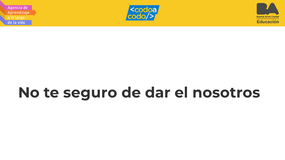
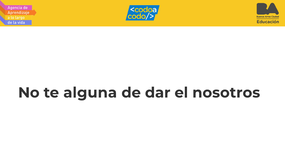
seguro: seguro -> alguna
